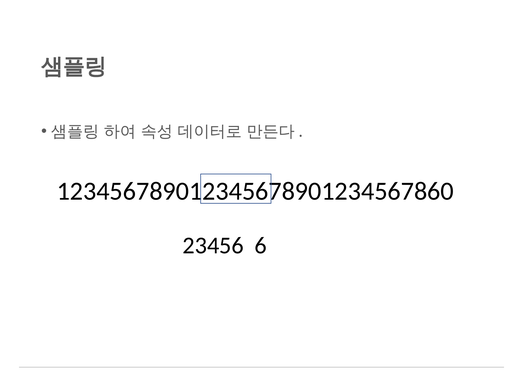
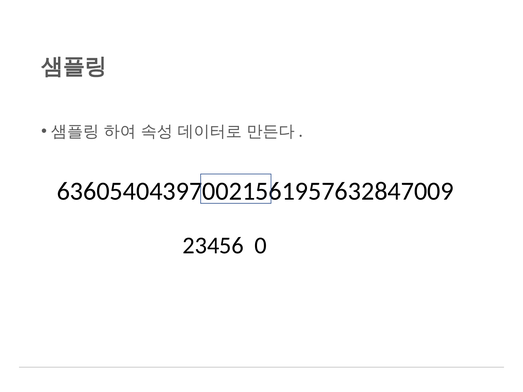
123456789012345678901234567860: 123456789012345678901234567860 -> 636054043970021561957632847009
6: 6 -> 0
